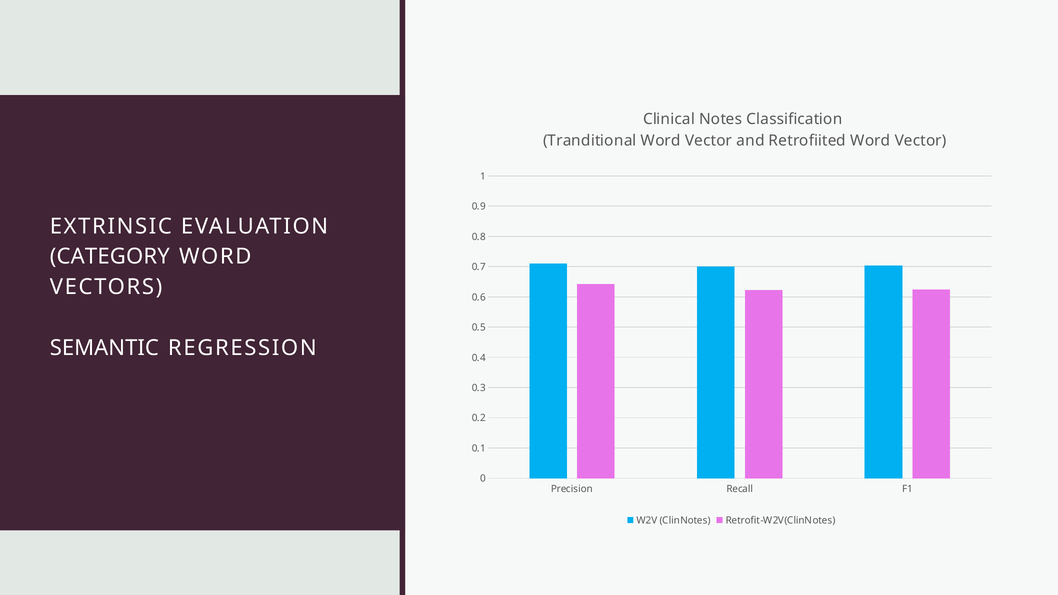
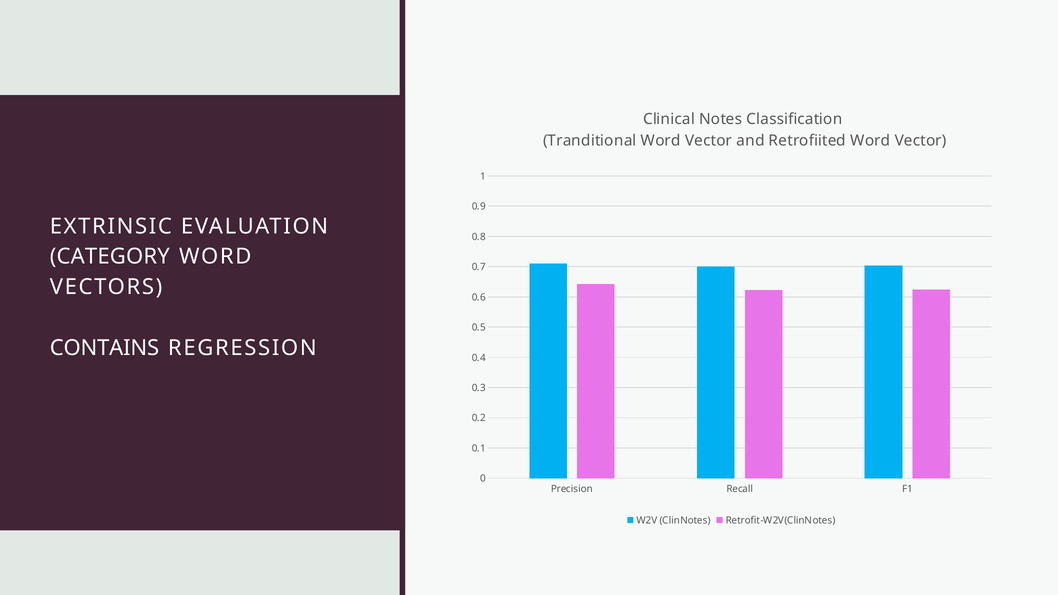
SEMANTIC: SEMANTIC -> CONTAINS
